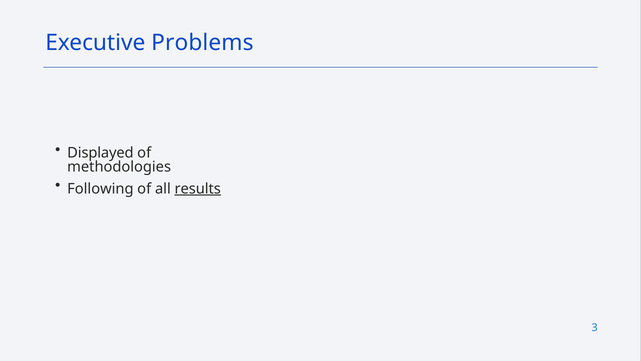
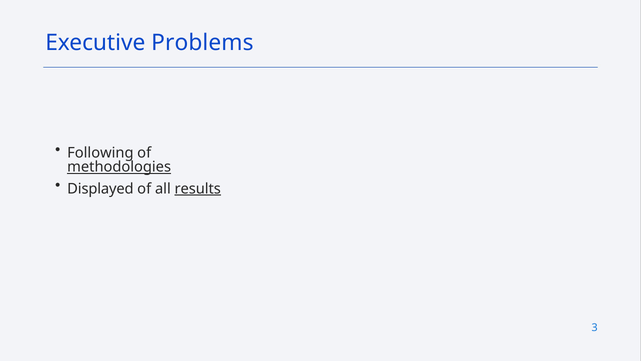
Displayed: Displayed -> Following
methodologies underline: none -> present
Following: Following -> Displayed
